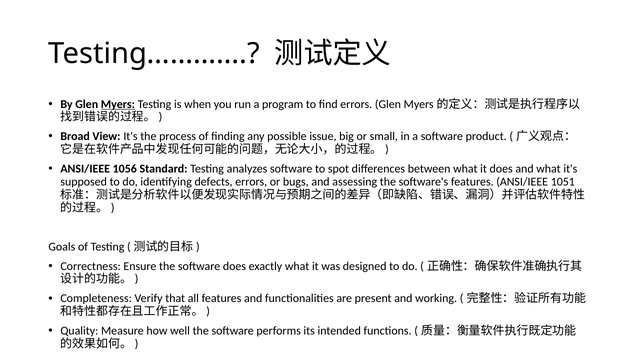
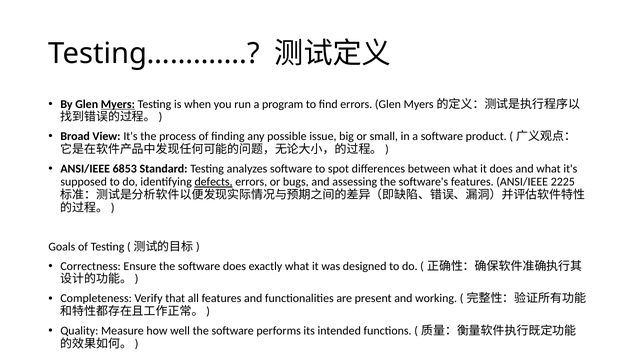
1056: 1056 -> 6853
defects underline: none -> present
1051: 1051 -> 2225
